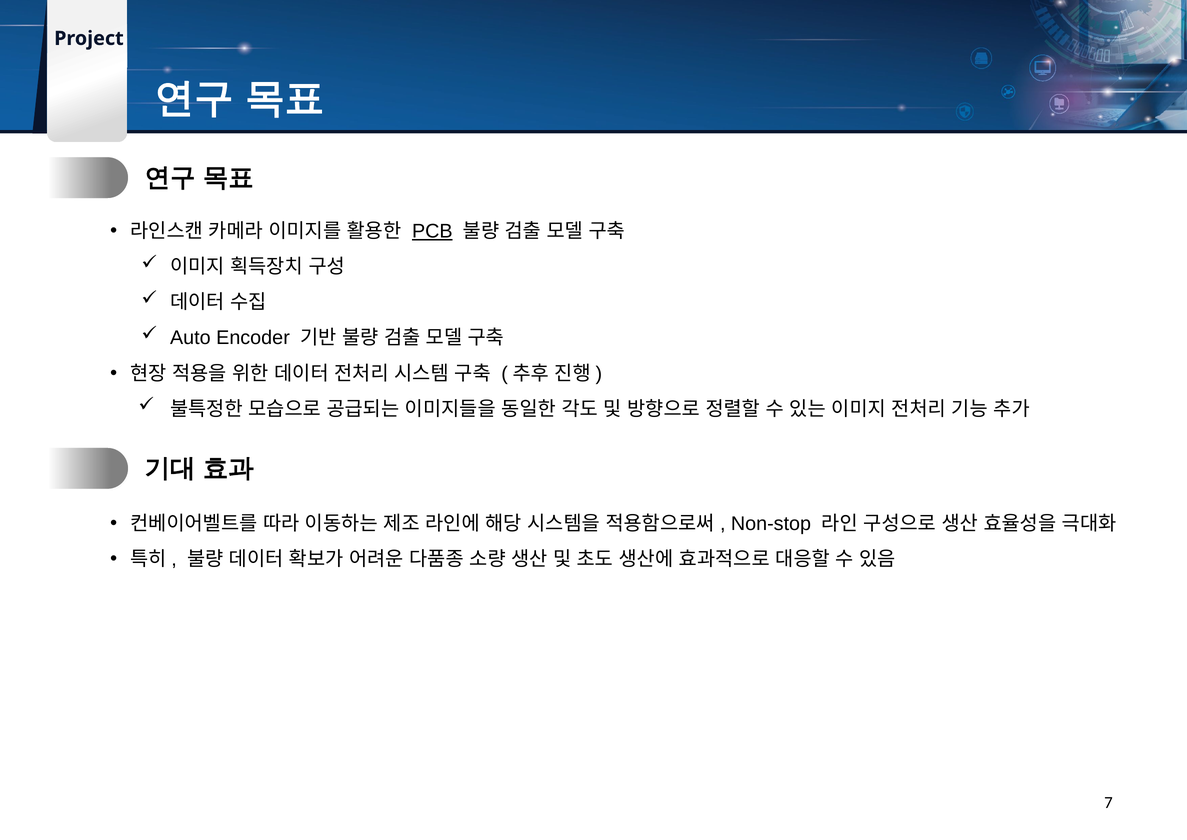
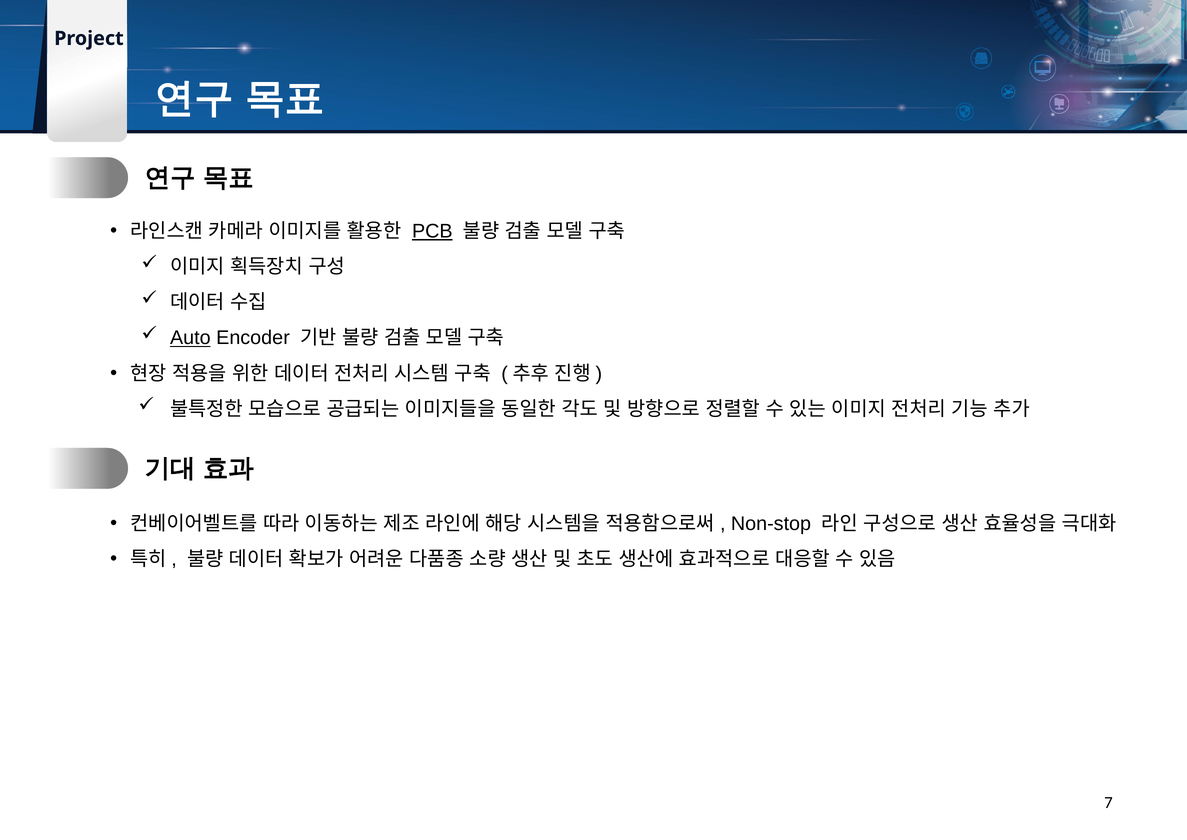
Auto underline: none -> present
